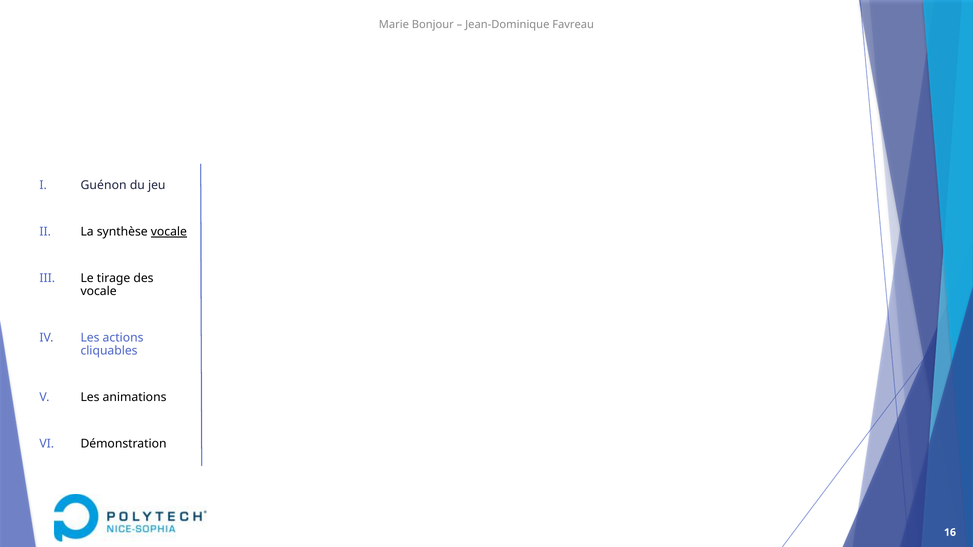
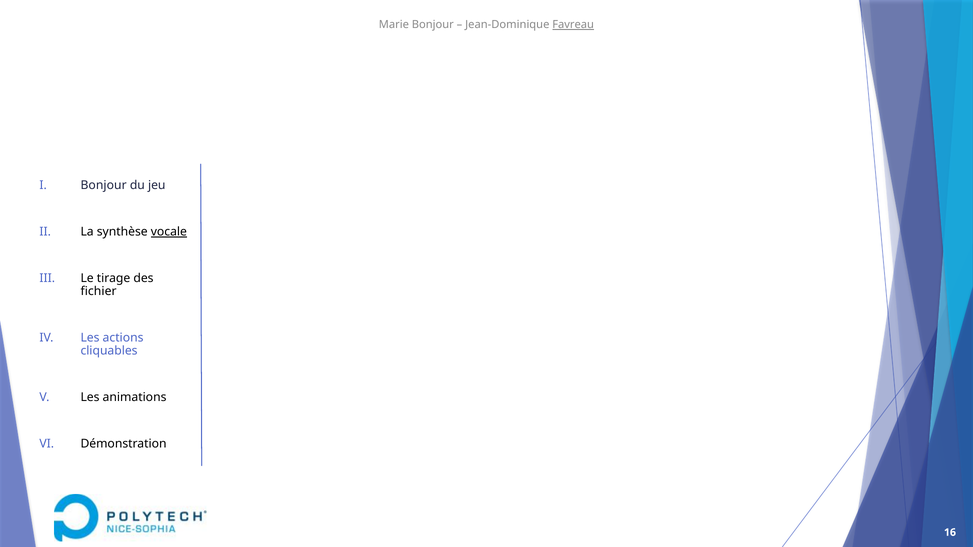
Favreau underline: none -> present
Guénon at (104, 185): Guénon -> Bonjour
vocale at (99, 291): vocale -> fichier
